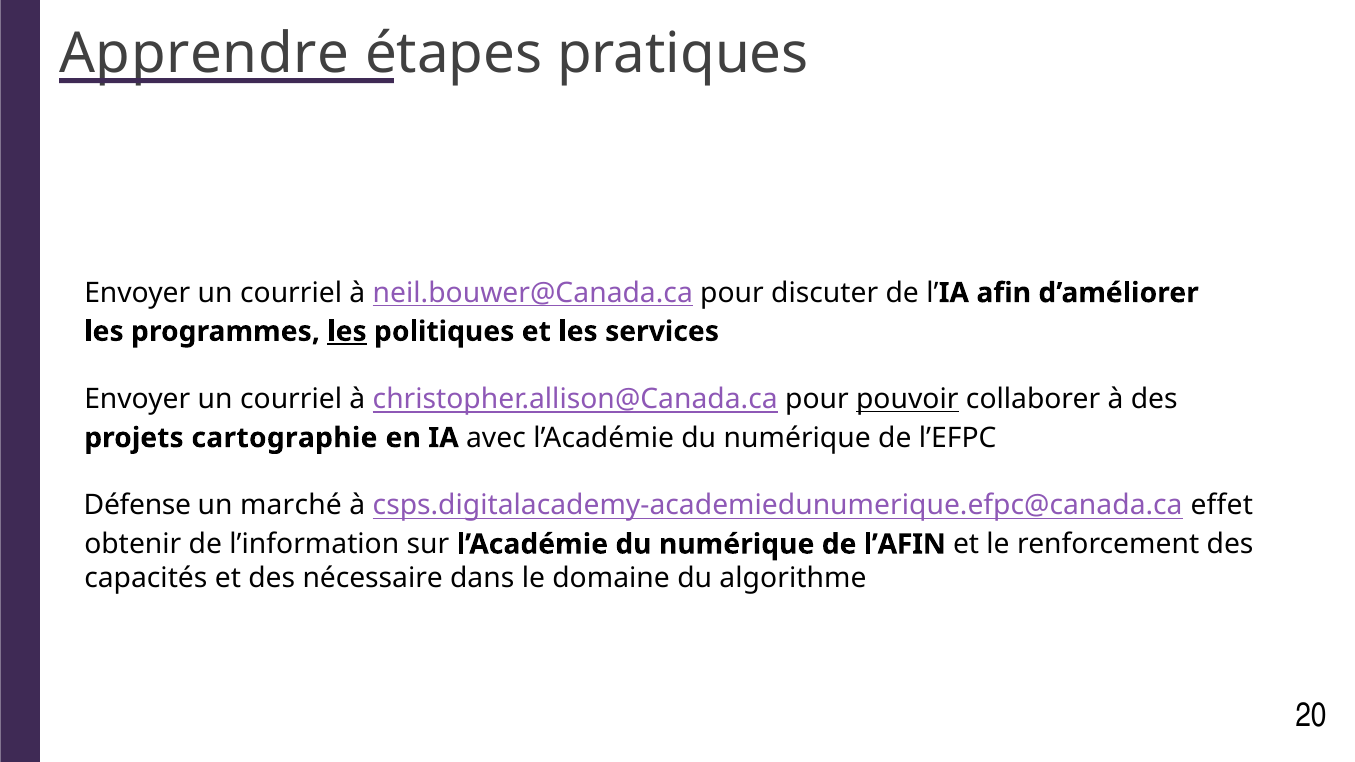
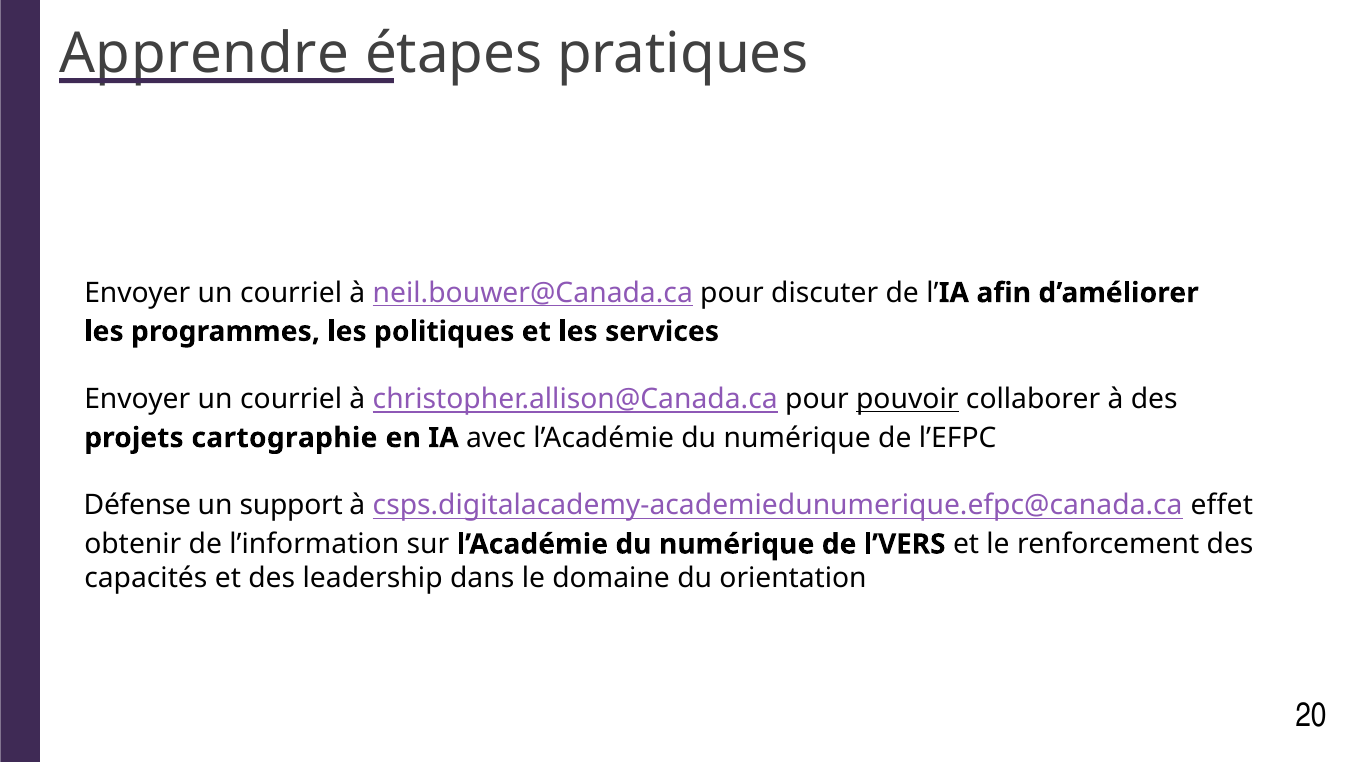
les at (347, 332) underline: present -> none
marché: marché -> support
l’AFIN: l’AFIN -> l’VERS
nécessaire: nécessaire -> leadership
algorithme: algorithme -> orientation
